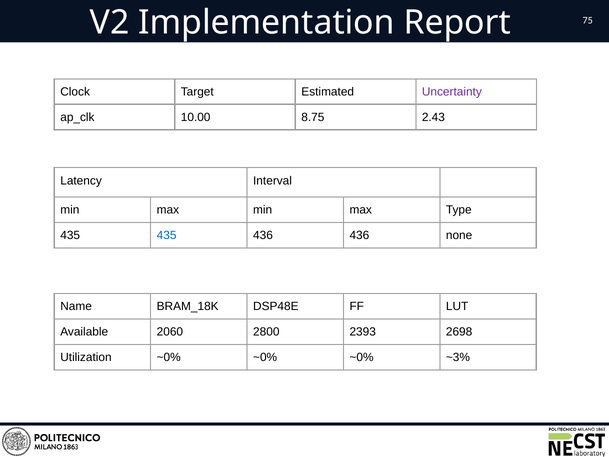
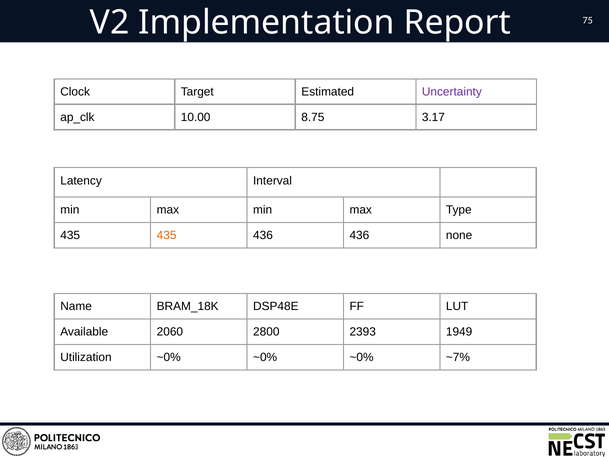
2.43: 2.43 -> 3.17
435 at (167, 235) colour: blue -> orange
2698: 2698 -> 1949
~3%: ~3% -> ~7%
